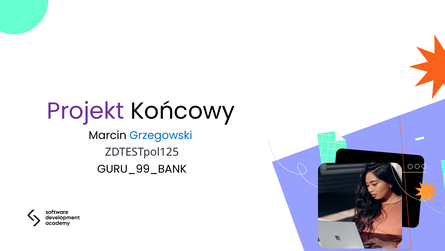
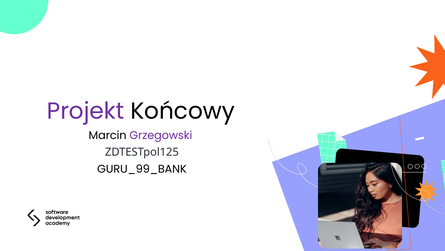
Grzegowski colour: blue -> purple
